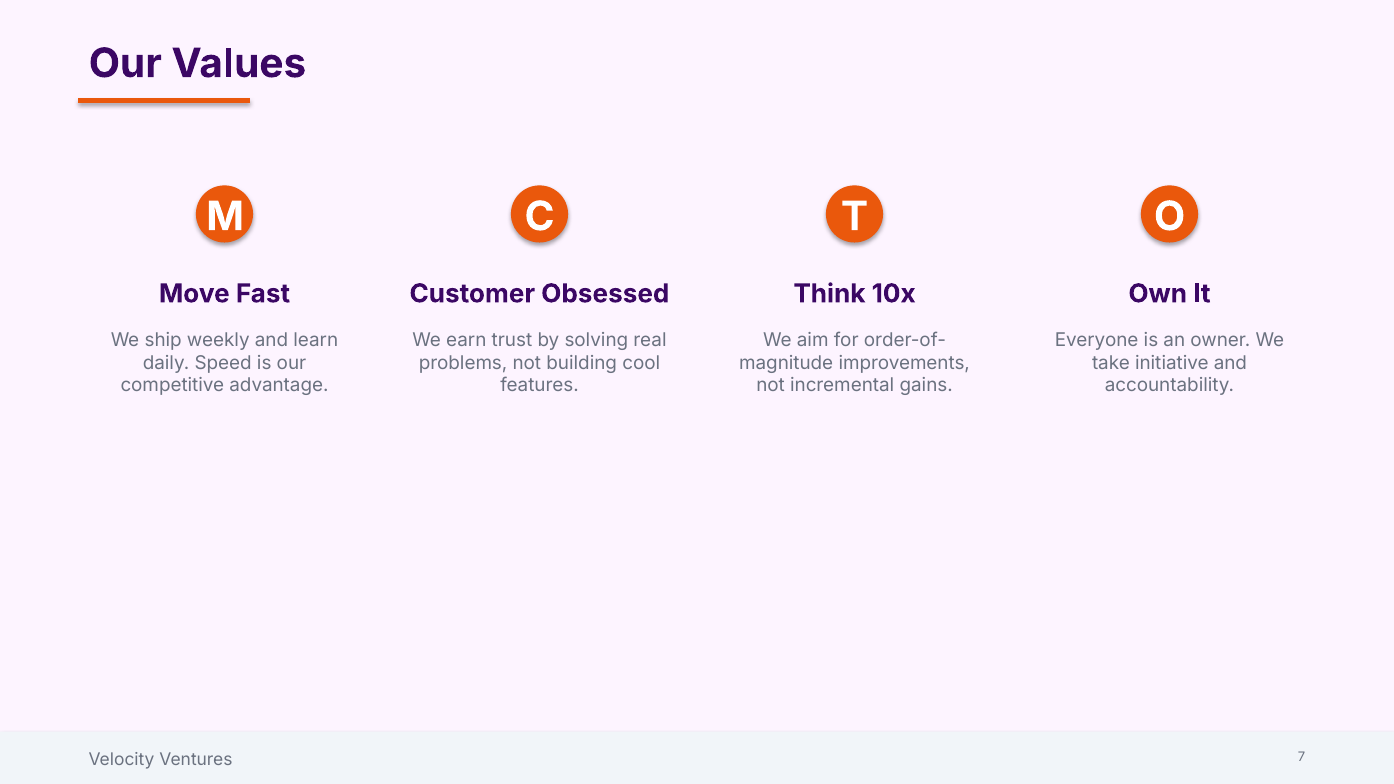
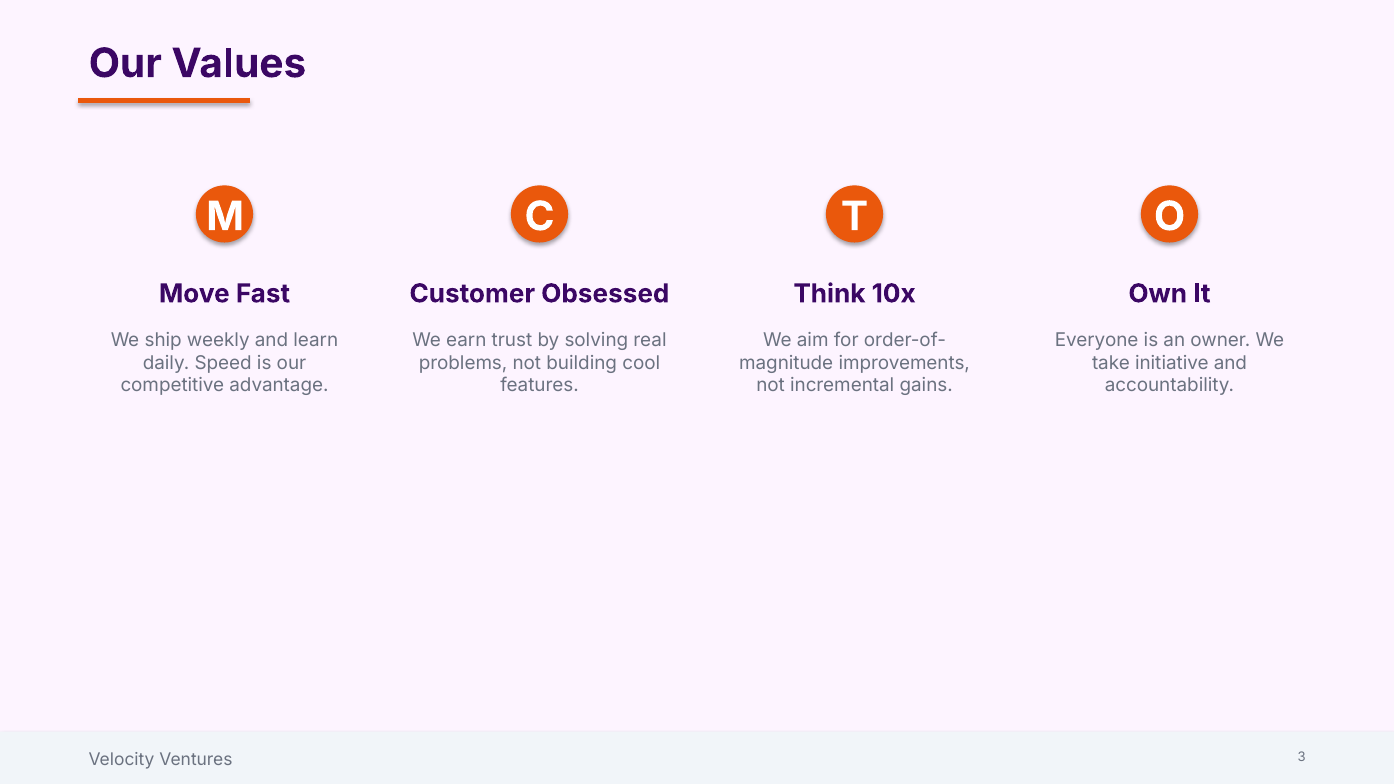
7: 7 -> 3
